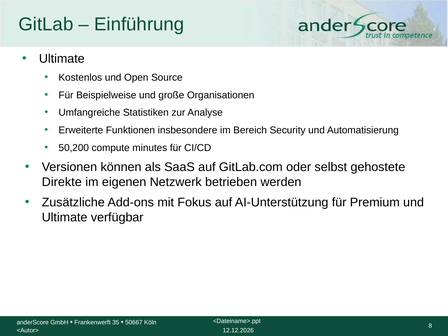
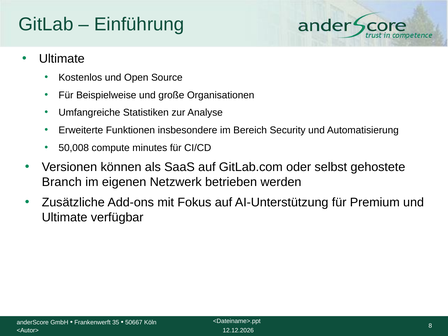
50,200: 50,200 -> 50,008
Direkte: Direkte -> Branch
